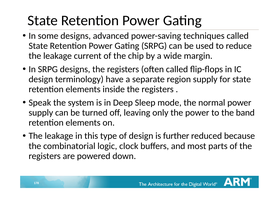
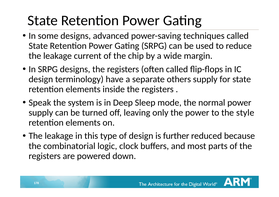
region: region -> others
band: band -> style
